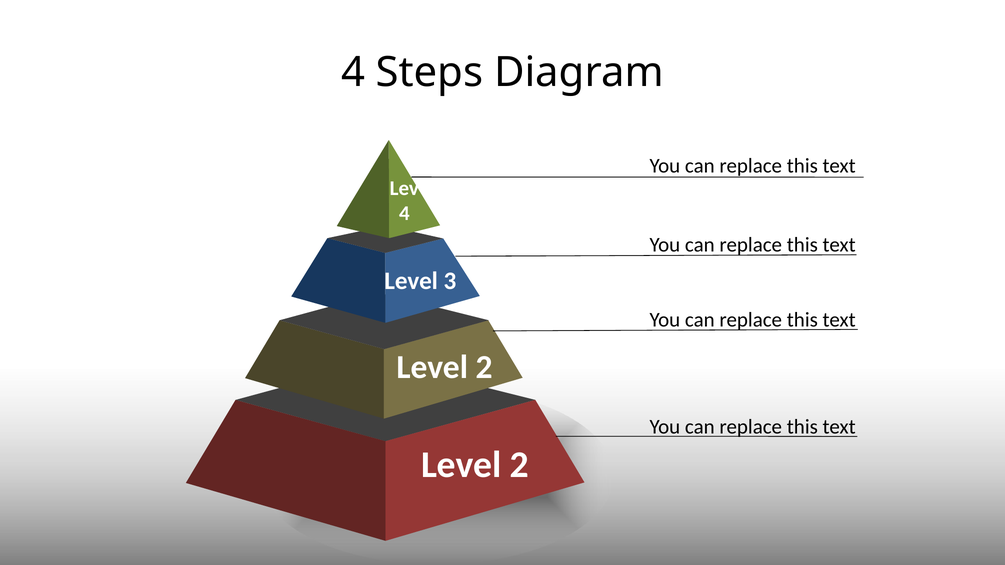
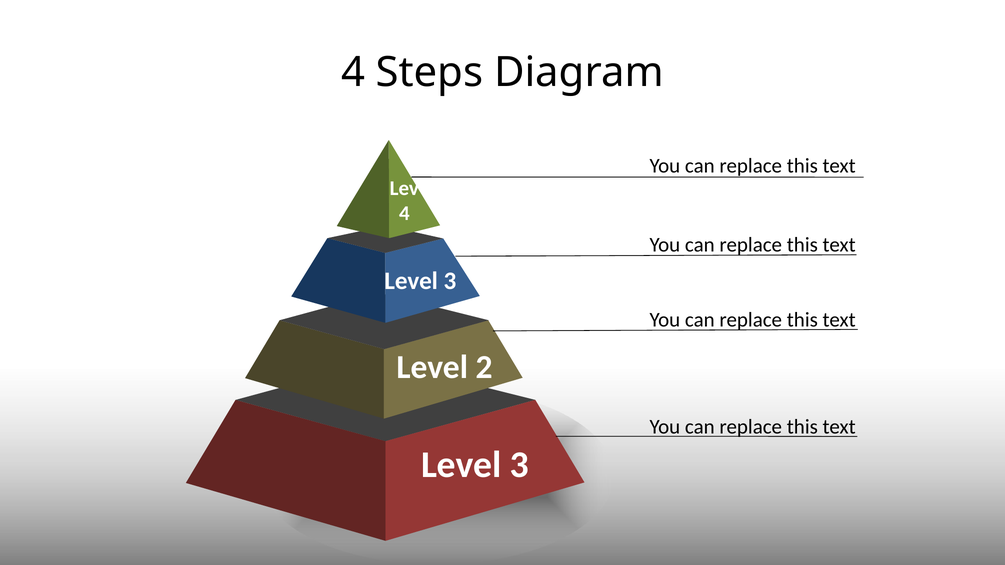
2 at (519, 465): 2 -> 3
